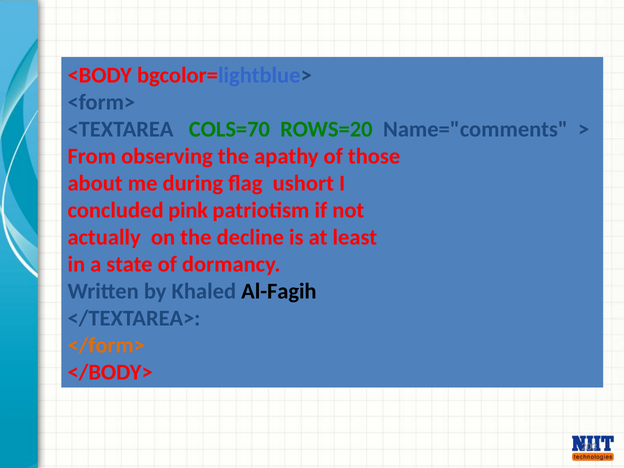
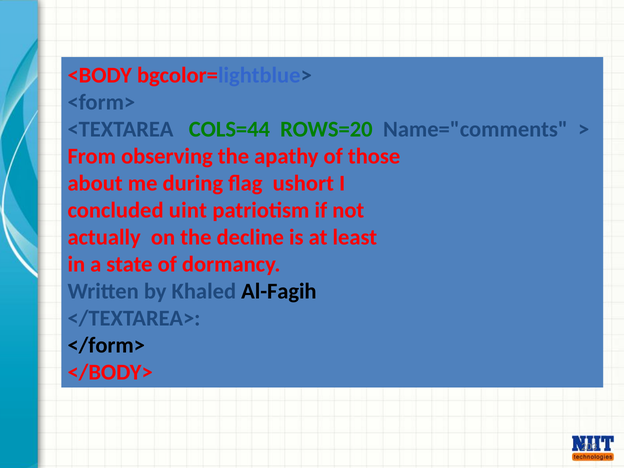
COLS=70: COLS=70 -> COLS=44
pink: pink -> uint
</form> colour: orange -> black
